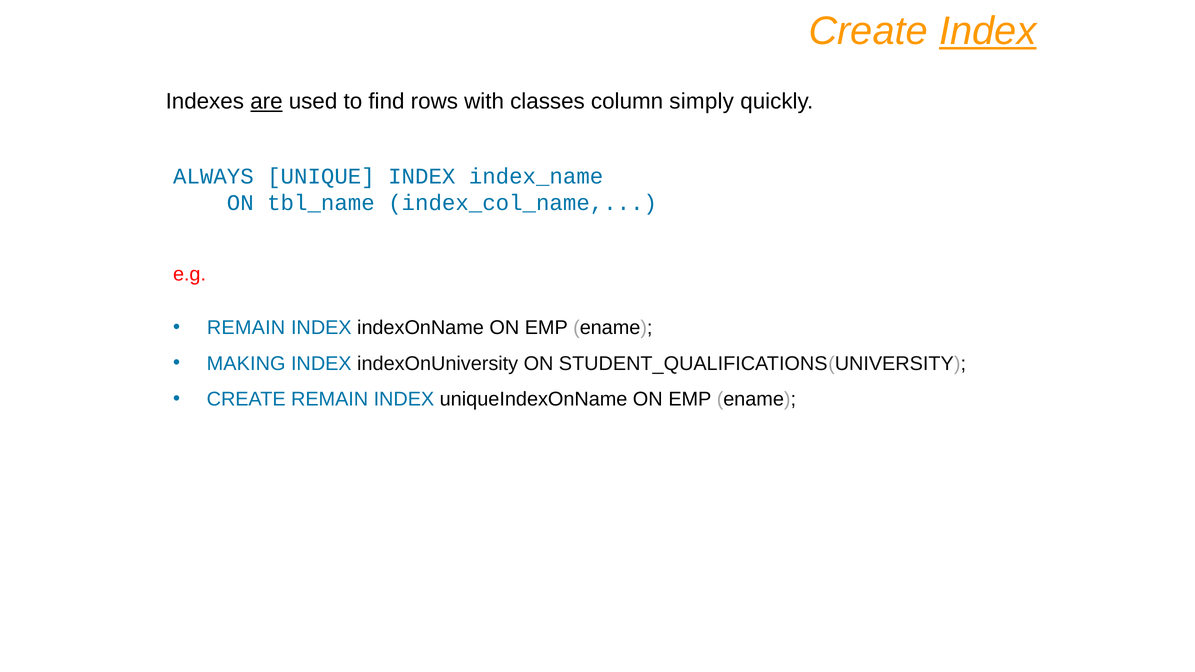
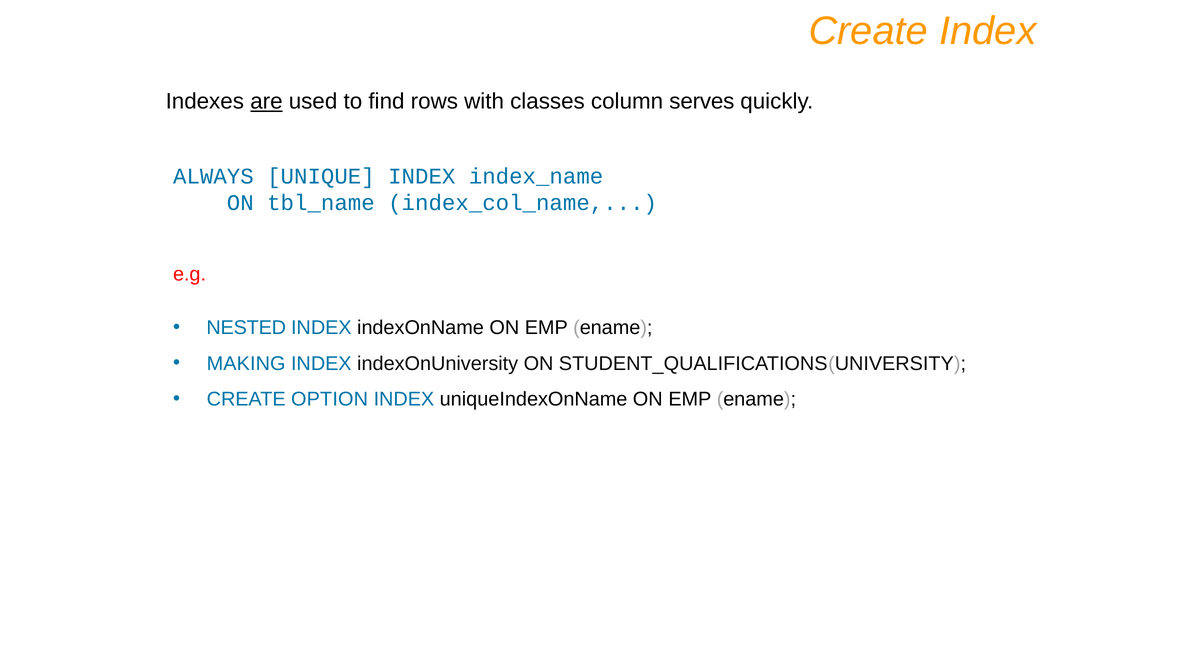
Index at (988, 31) underline: present -> none
simply: simply -> serves
REMAIN at (246, 328): REMAIN -> NESTED
CREATE REMAIN: REMAIN -> OPTION
